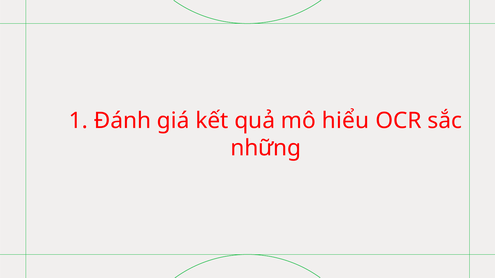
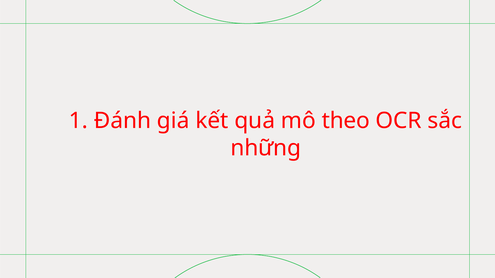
hiểu: hiểu -> theo
